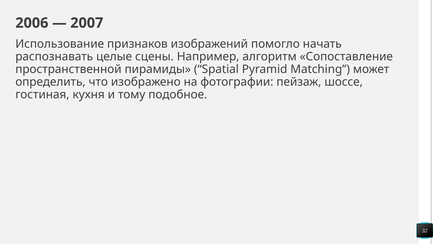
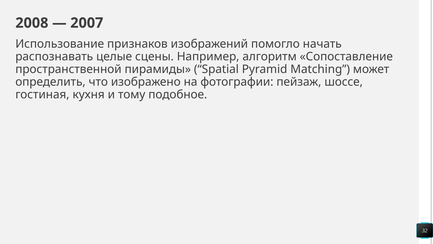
2006: 2006 -> 2008
